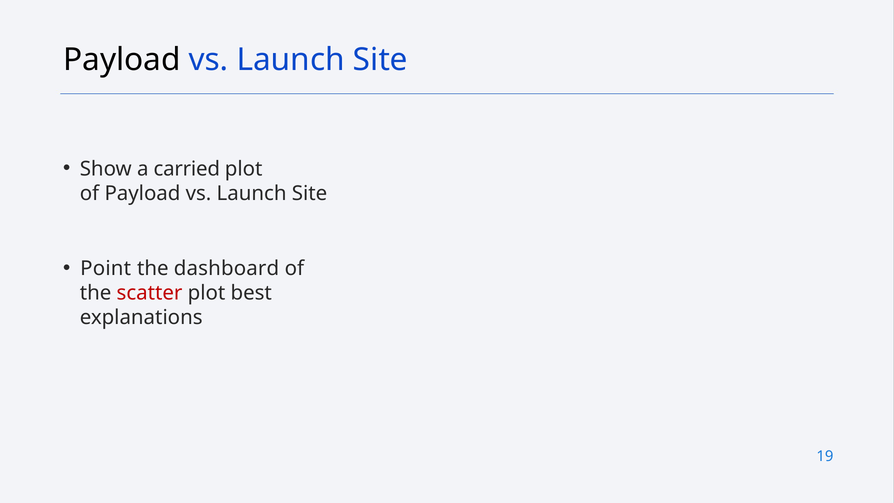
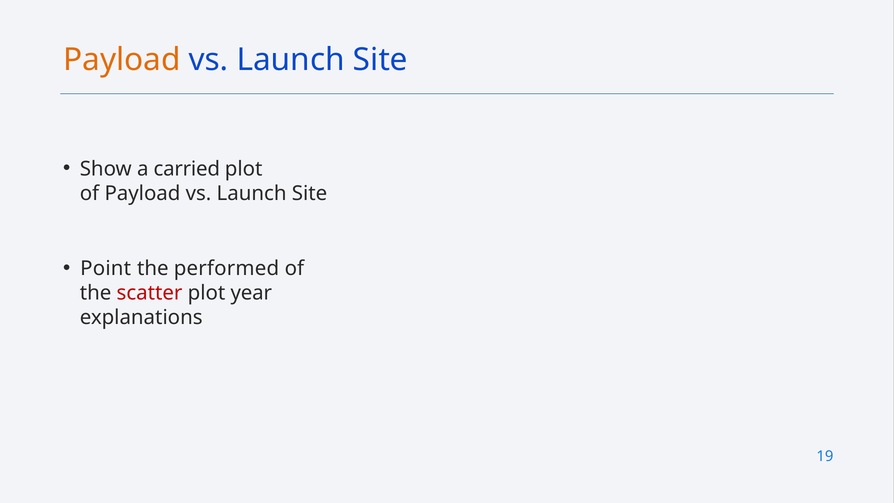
Payload at (122, 60) colour: black -> orange
dashboard: dashboard -> performed
best: best -> year
